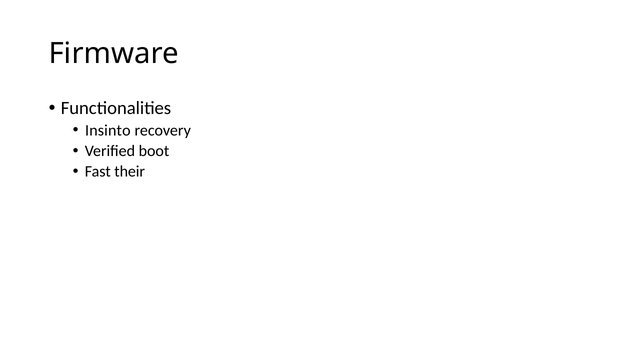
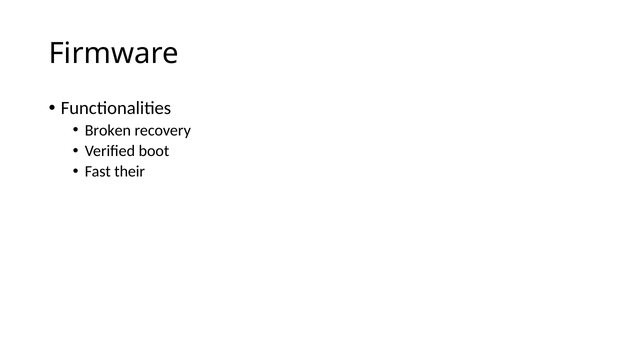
Insinto: Insinto -> Broken
